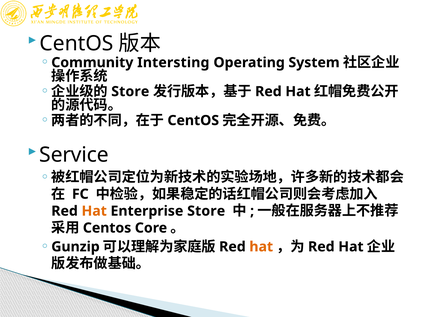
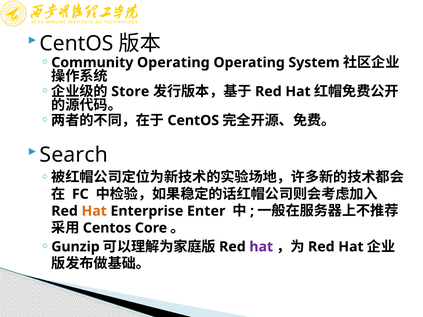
Community Intersting: Intersting -> Operating
Service: Service -> Search
Enterprise Store: Store -> Enter
hat at (261, 247) colour: orange -> purple
